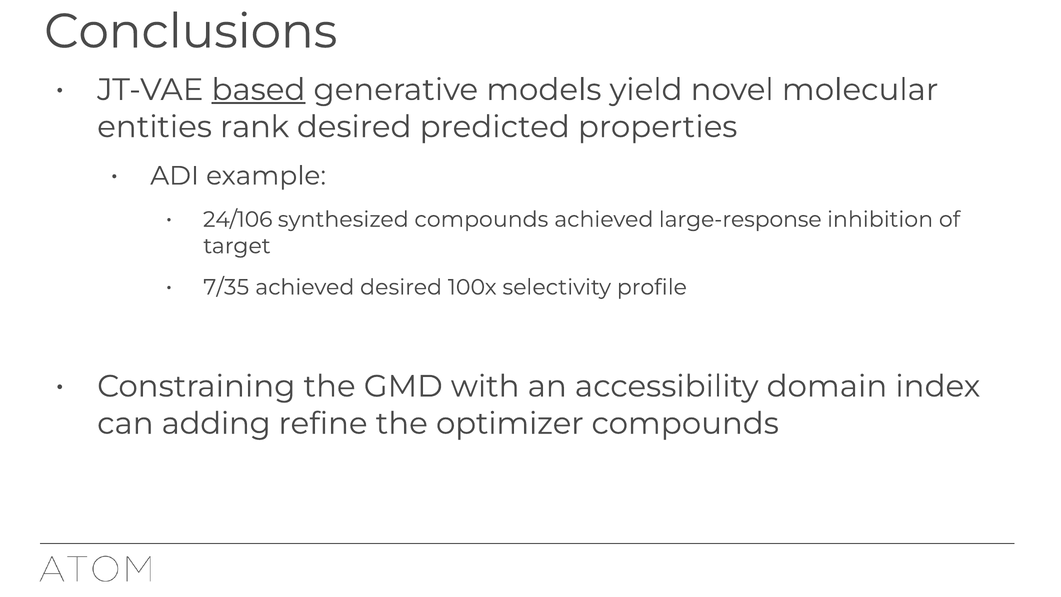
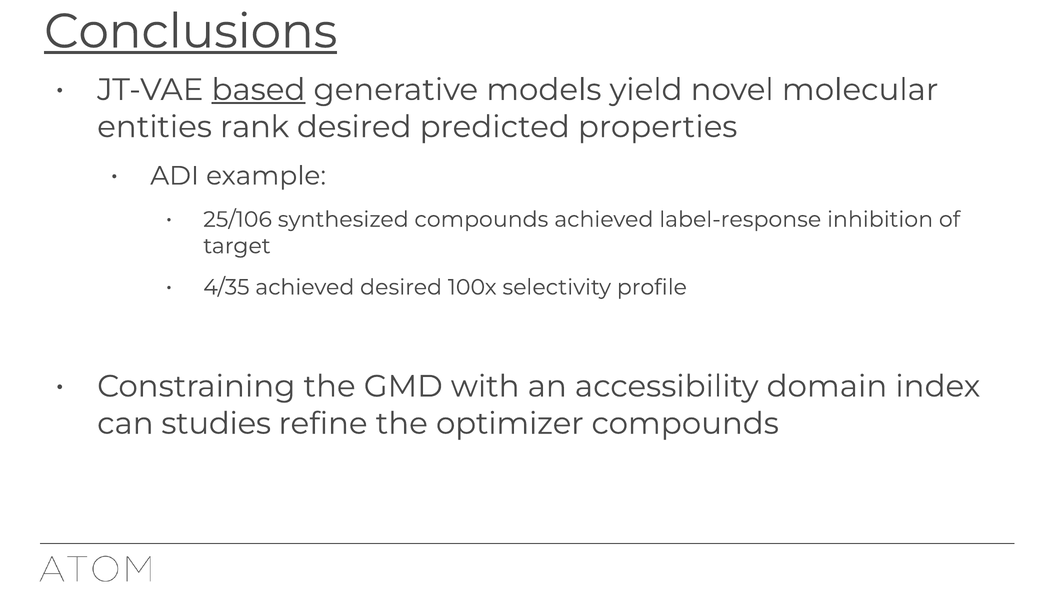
Conclusions underline: none -> present
24/106: 24/106 -> 25/106
large-response: large-response -> label-response
7/35: 7/35 -> 4/35
adding: adding -> studies
